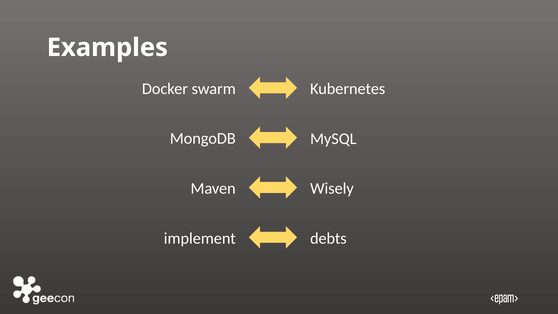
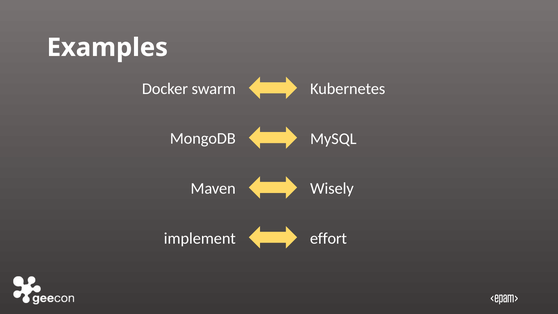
debts: debts -> effort
